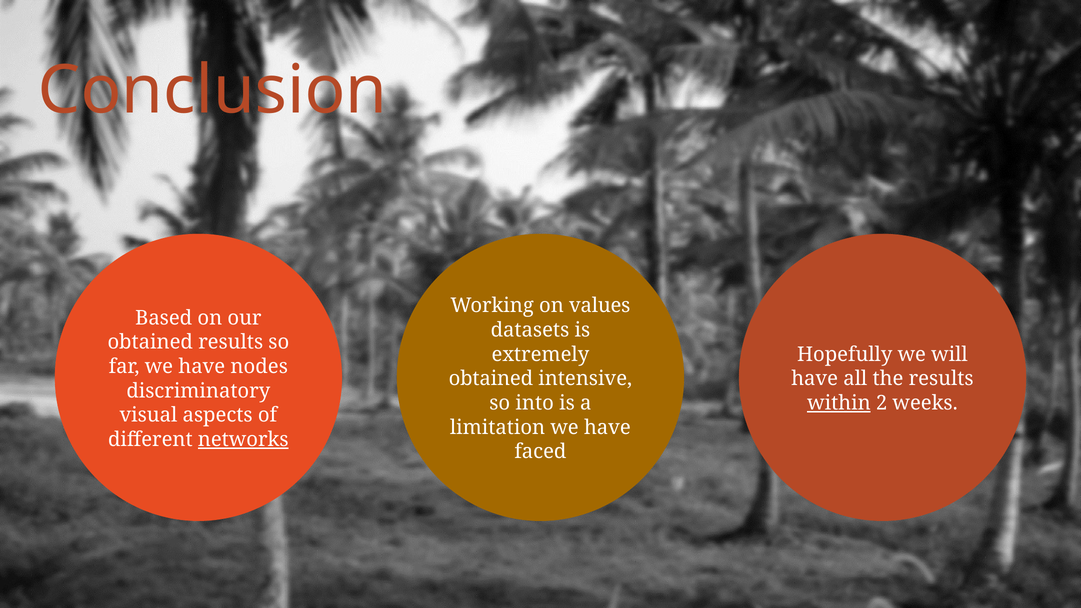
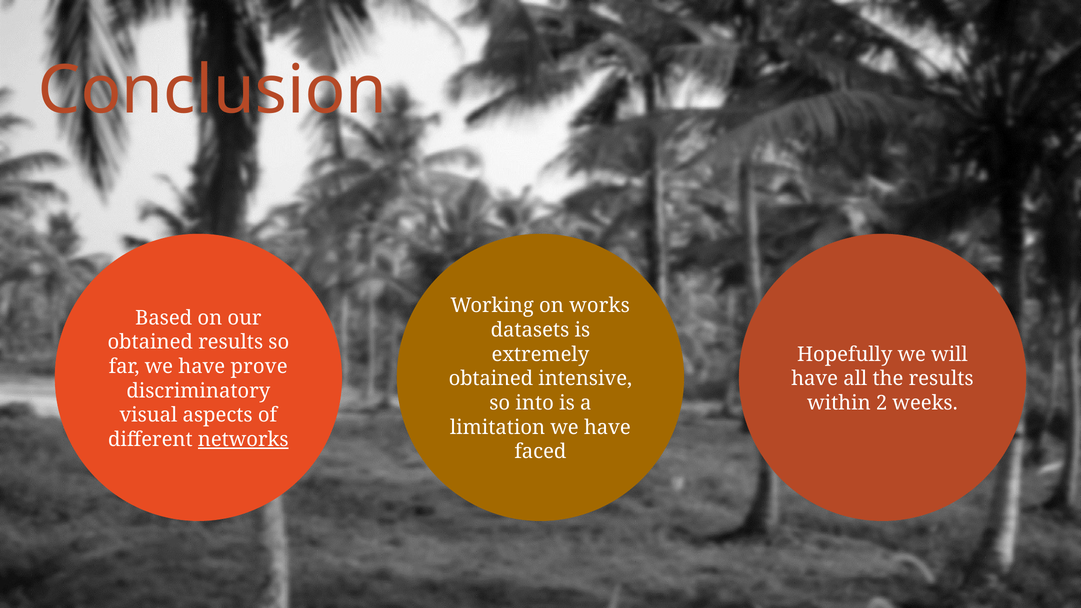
values: values -> works
nodes: nodes -> prove
within underline: present -> none
